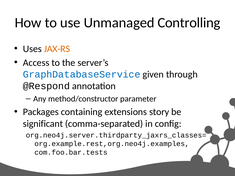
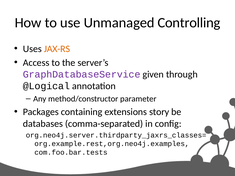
GraphDatabaseService colour: blue -> purple
@Respond: @Respond -> @Logical
significant: significant -> databases
